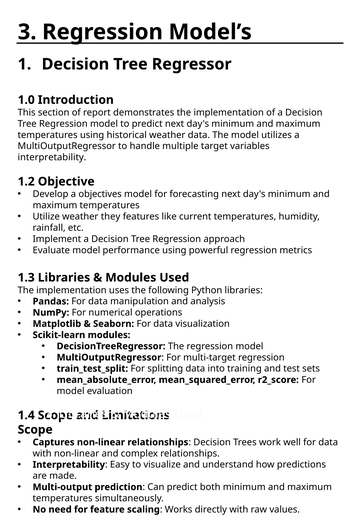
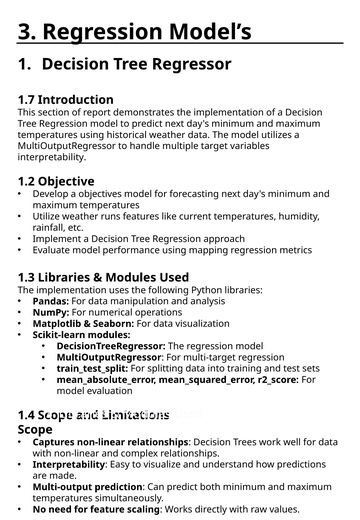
1.0: 1.0 -> 1.7
they: they -> runs
powerful: powerful -> mapping
